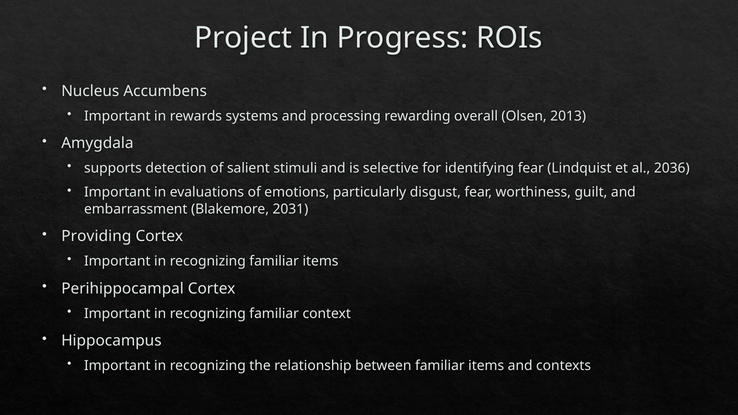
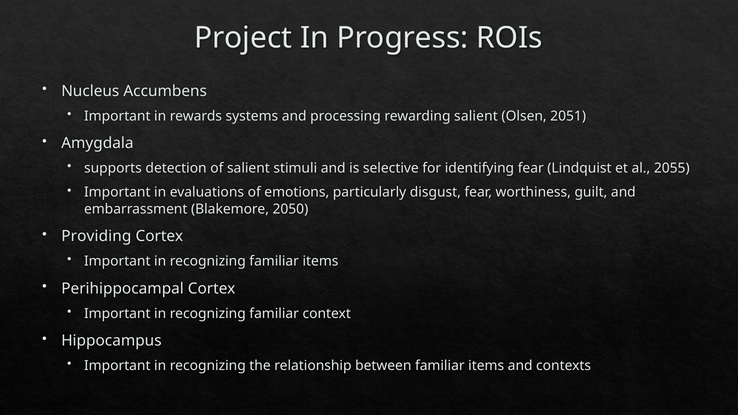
rewarding overall: overall -> salient
2013: 2013 -> 2051
2036: 2036 -> 2055
2031: 2031 -> 2050
